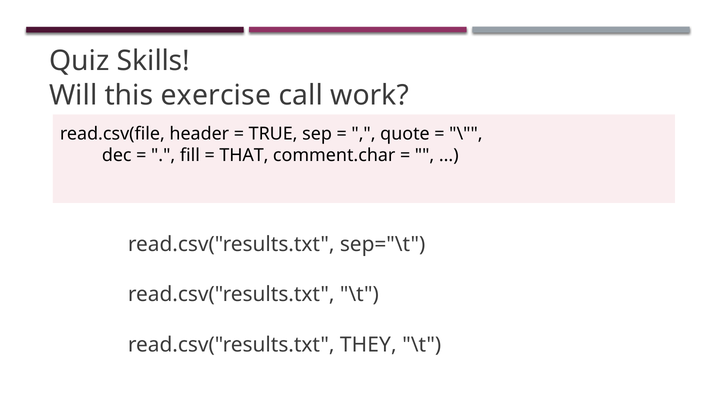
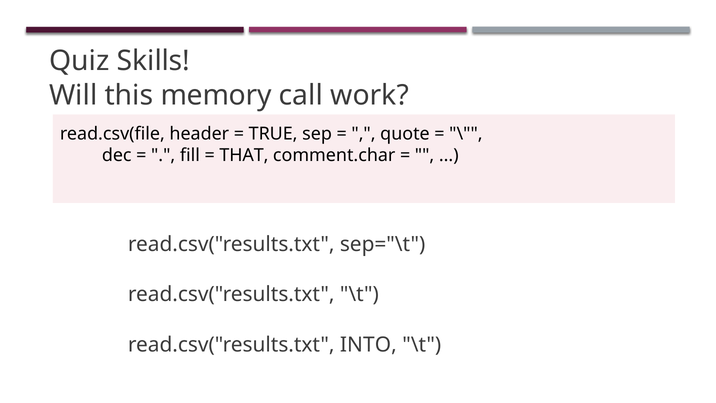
exercise: exercise -> memory
THEY: THEY -> INTO
